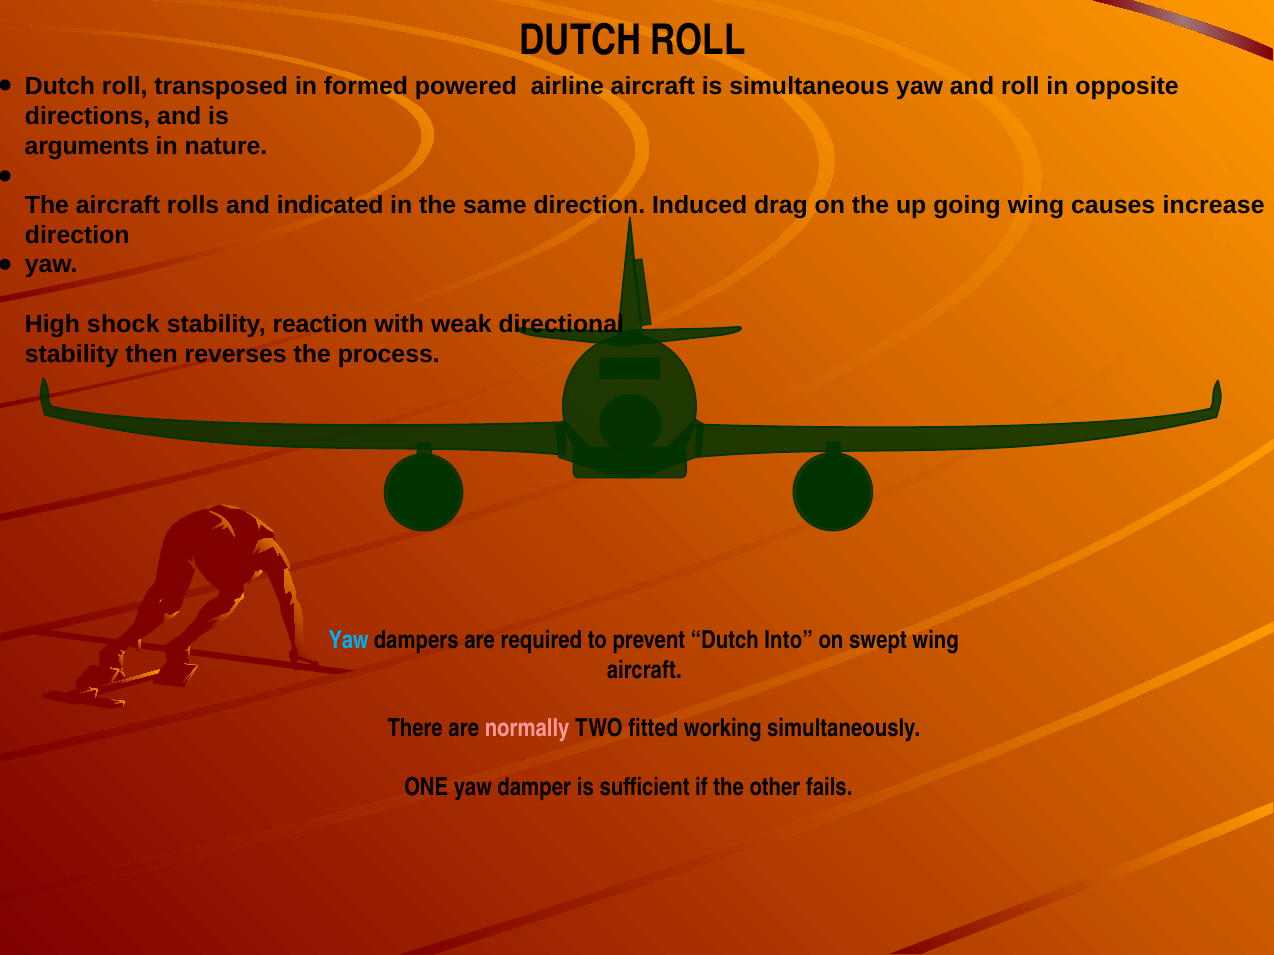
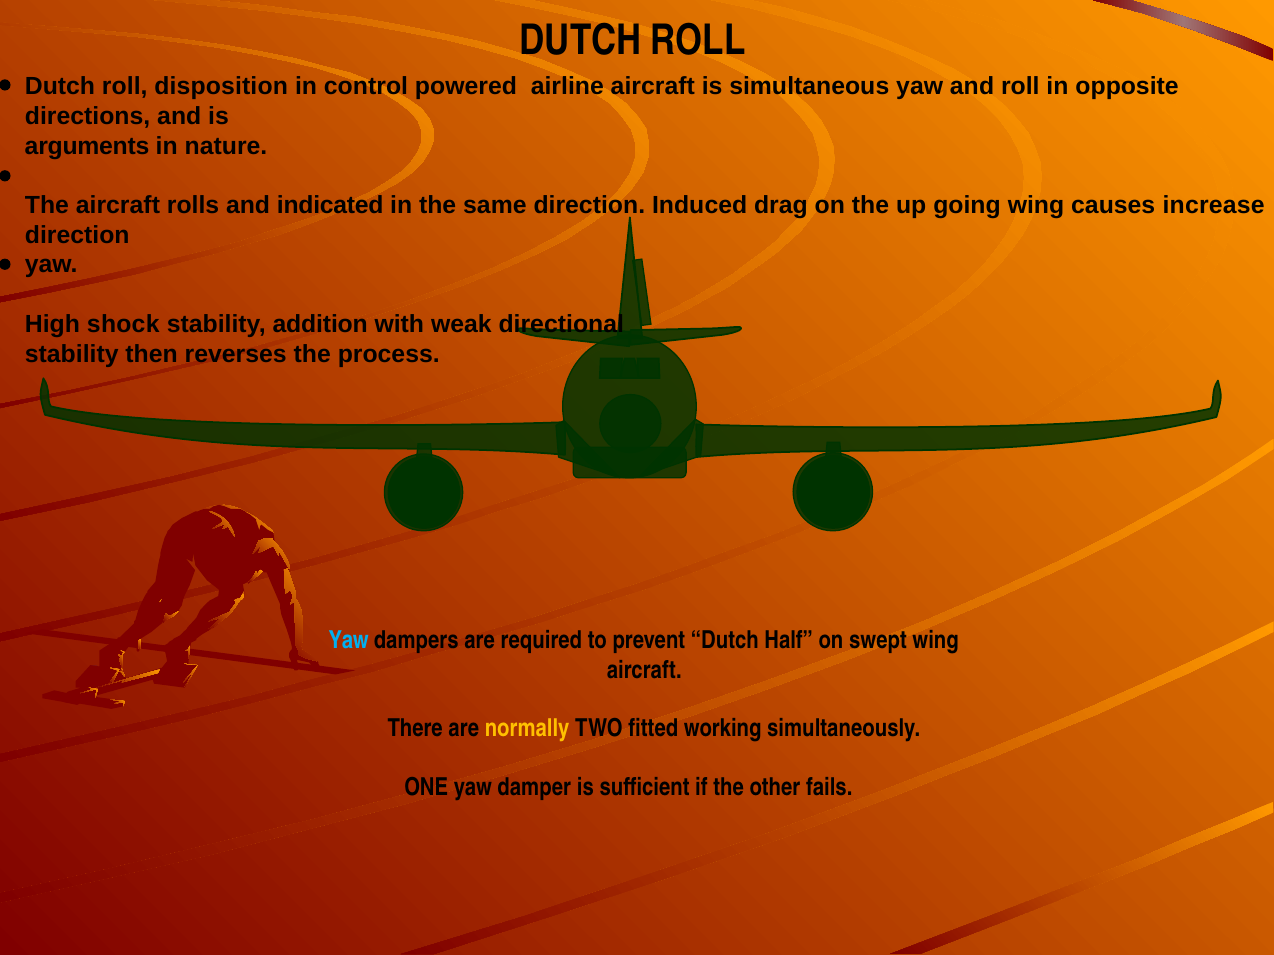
transposed: transposed -> disposition
formed: formed -> control
reaction: reaction -> addition
Into: Into -> Half
normally colour: pink -> yellow
